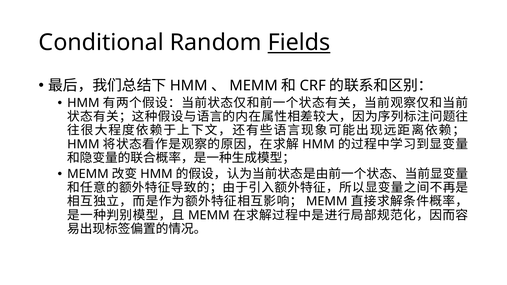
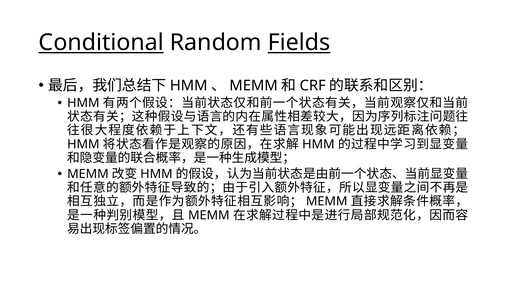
Conditional underline: none -> present
